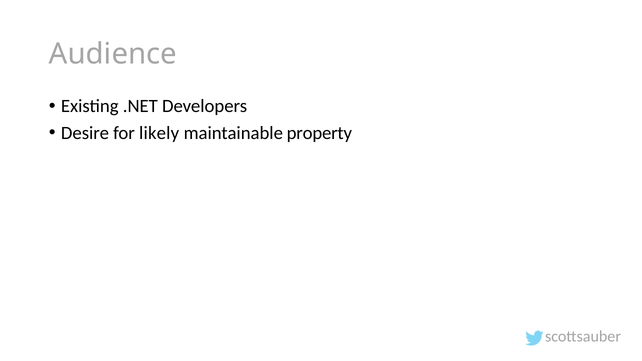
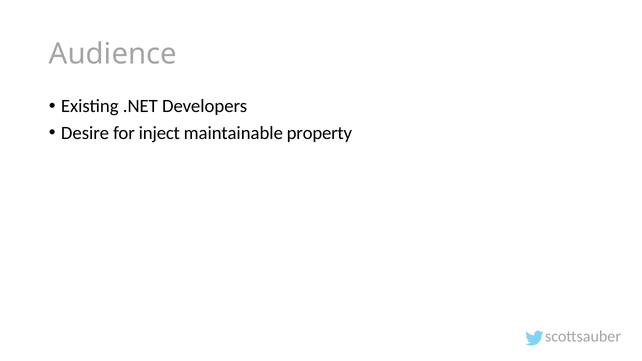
likely: likely -> inject
